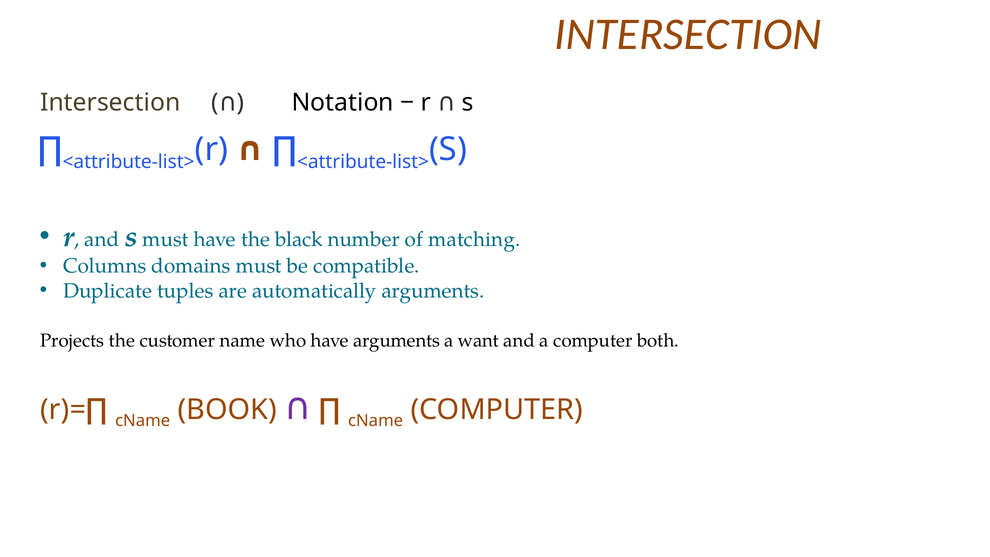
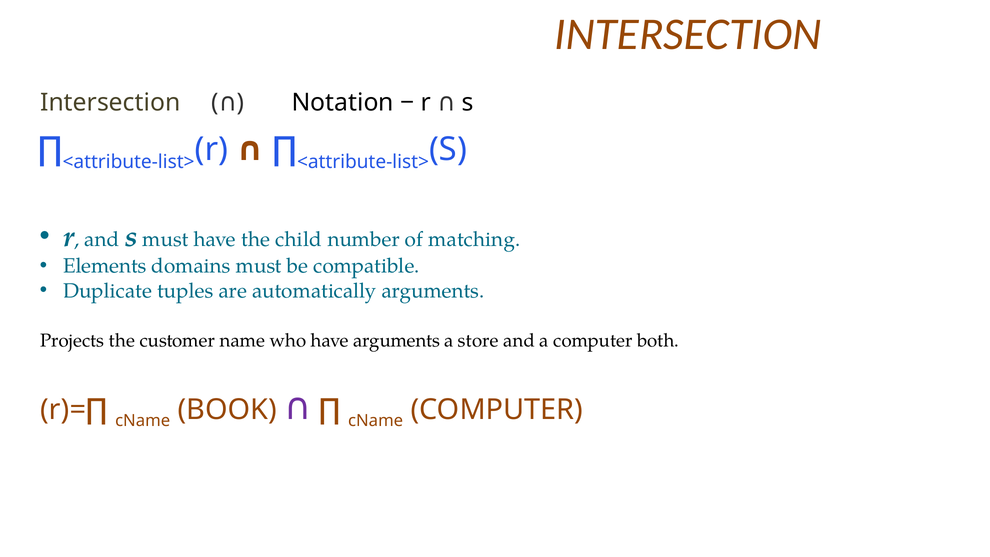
black: black -> child
Columns: Columns -> Elements
want: want -> store
